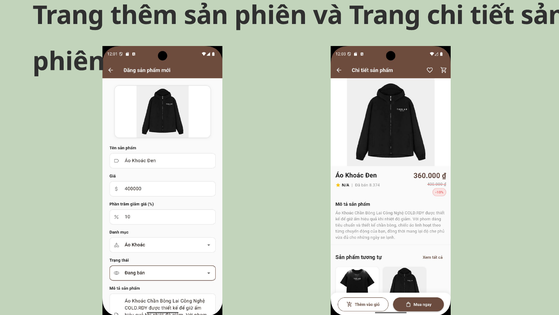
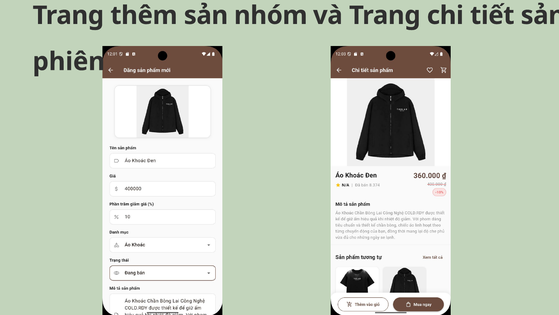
thêm sản phiên: phiên -> nhóm
